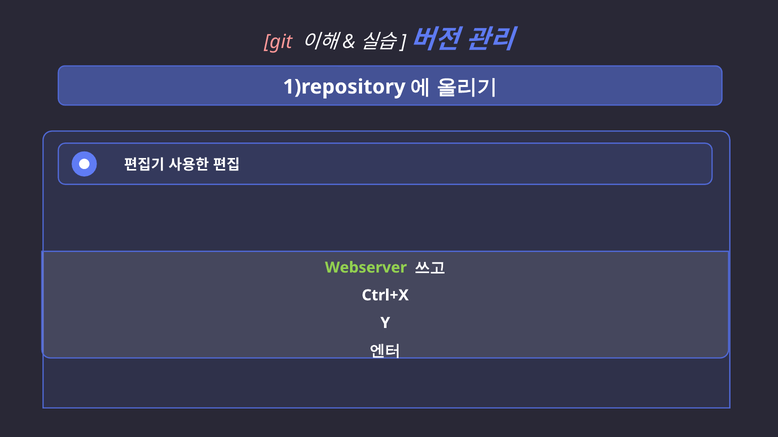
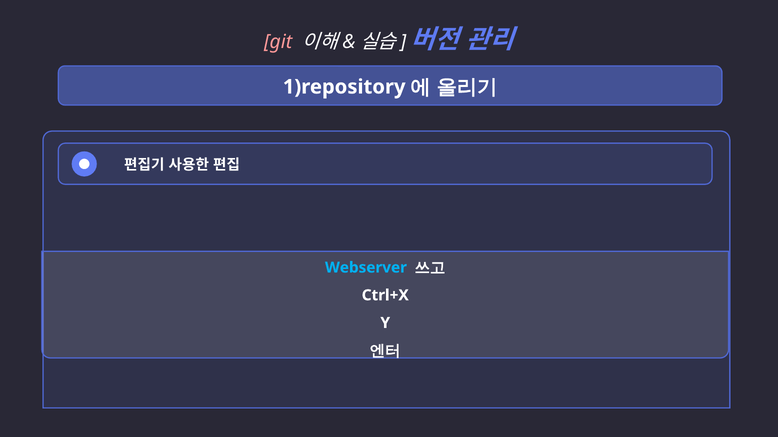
Webserver colour: light green -> light blue
